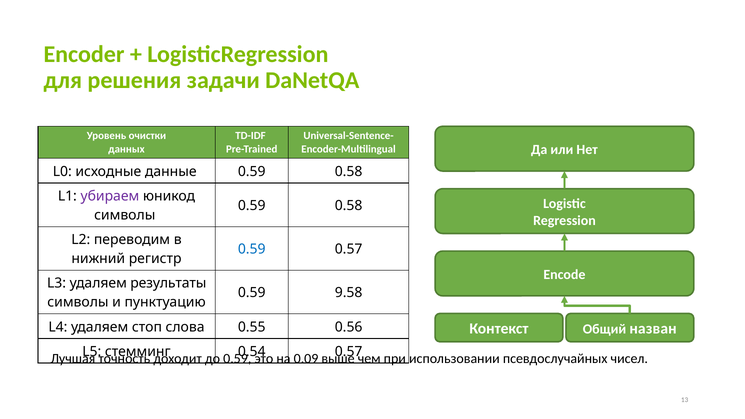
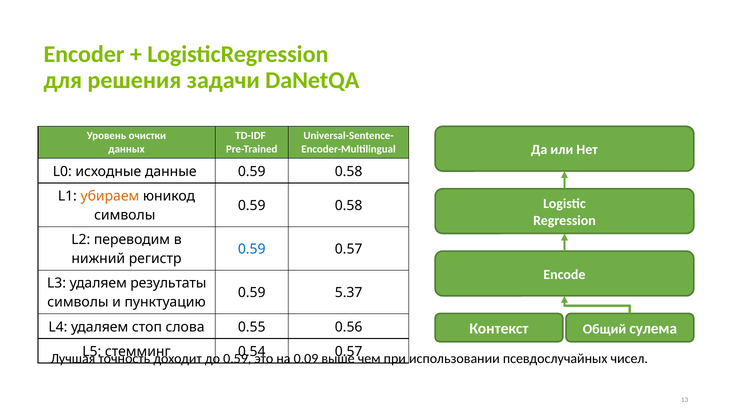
убираем colour: purple -> orange
9.58: 9.58 -> 5.37
назван: назван -> сулема
